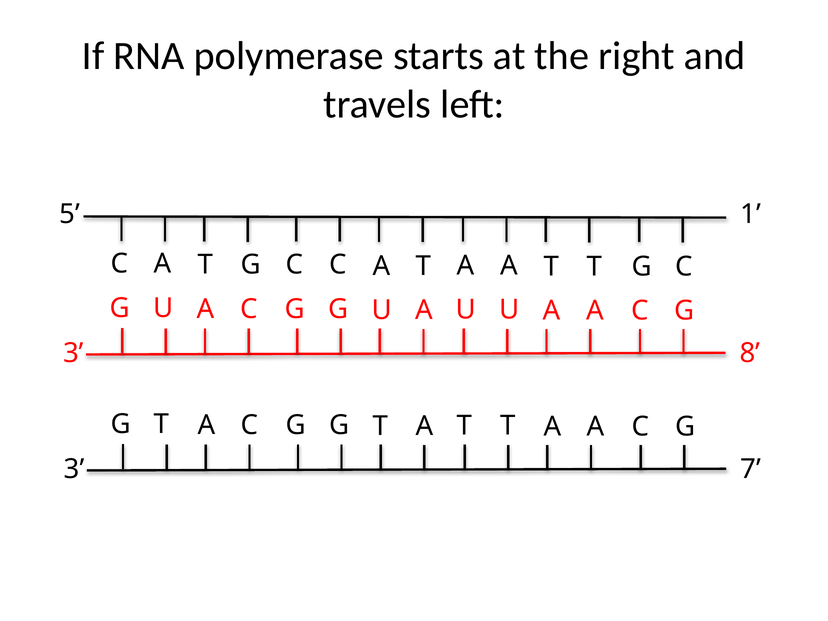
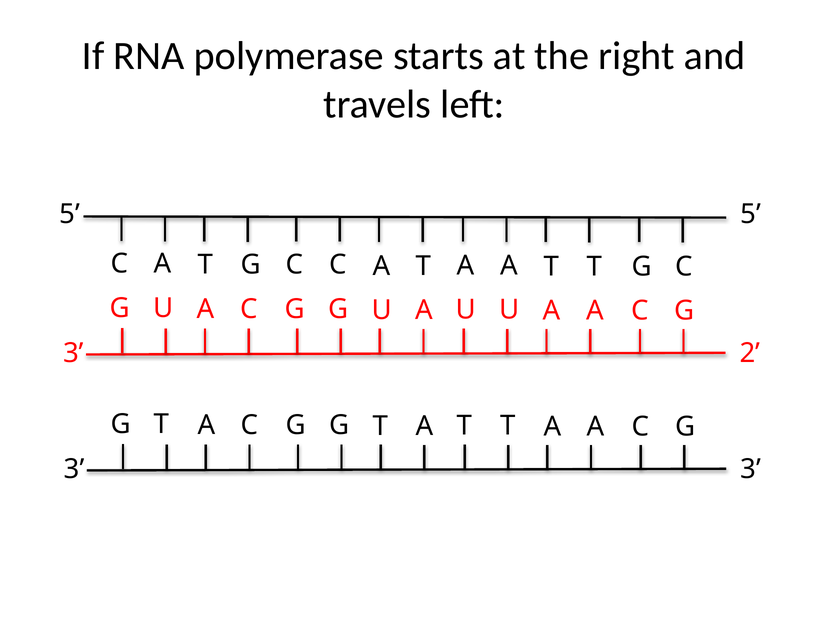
1 at (751, 214): 1 -> 5
8: 8 -> 2
7 at (751, 469): 7 -> 3
